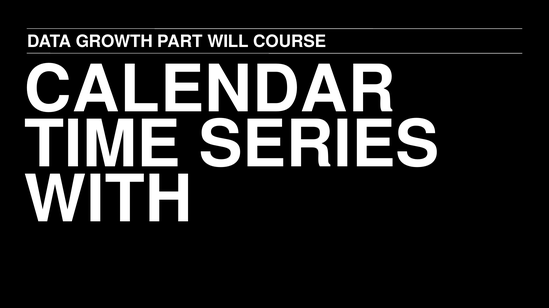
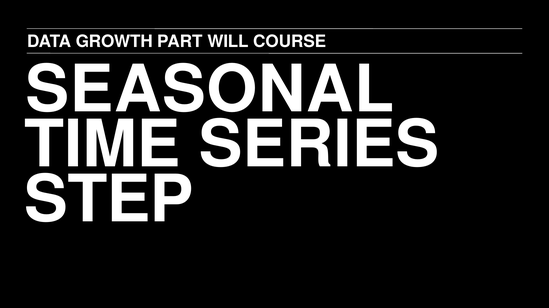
CALENDAR: CALENDAR -> SEASONAL
WITH: WITH -> STEP
